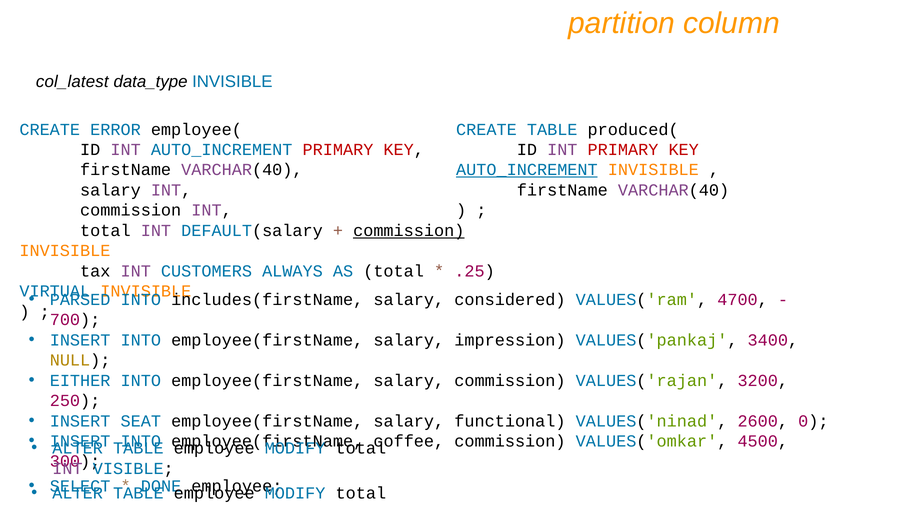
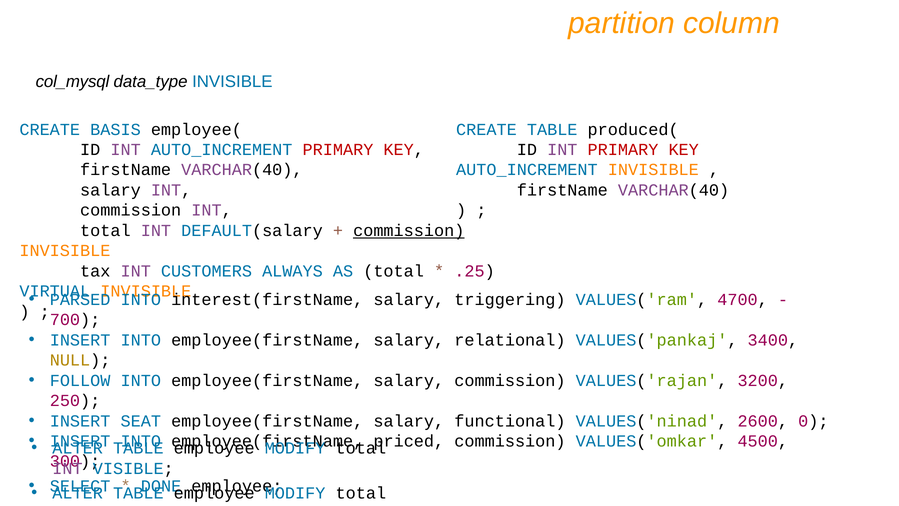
col_latest: col_latest -> col_mysql
ERROR: ERROR -> BASIS
AUTO_INCREMENT at (527, 170) underline: present -> none
includes(firstName: includes(firstName -> interest(firstName
considered: considered -> triggering
impression: impression -> relational
EITHER: EITHER -> FOLLOW
coffee: coffee -> priced
